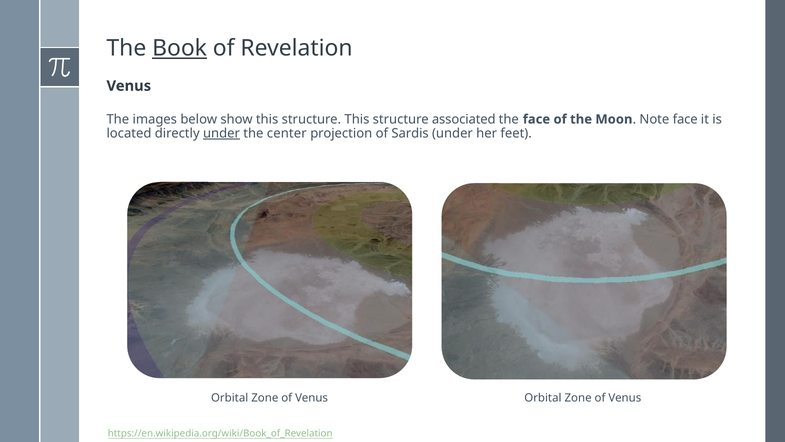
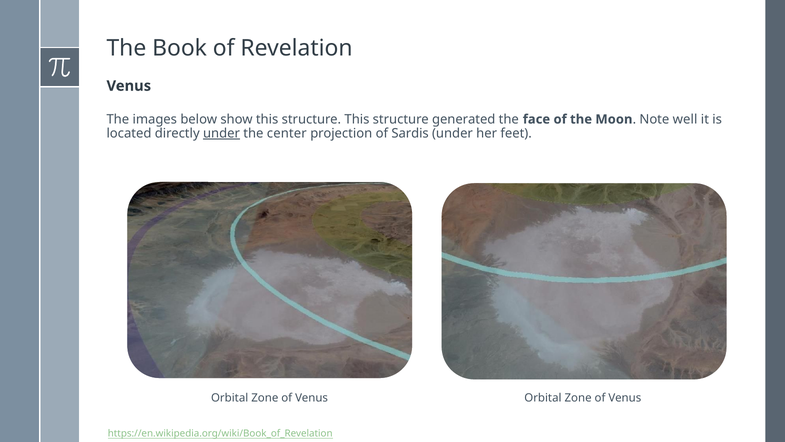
Book underline: present -> none
associated: associated -> generated
Note face: face -> well
